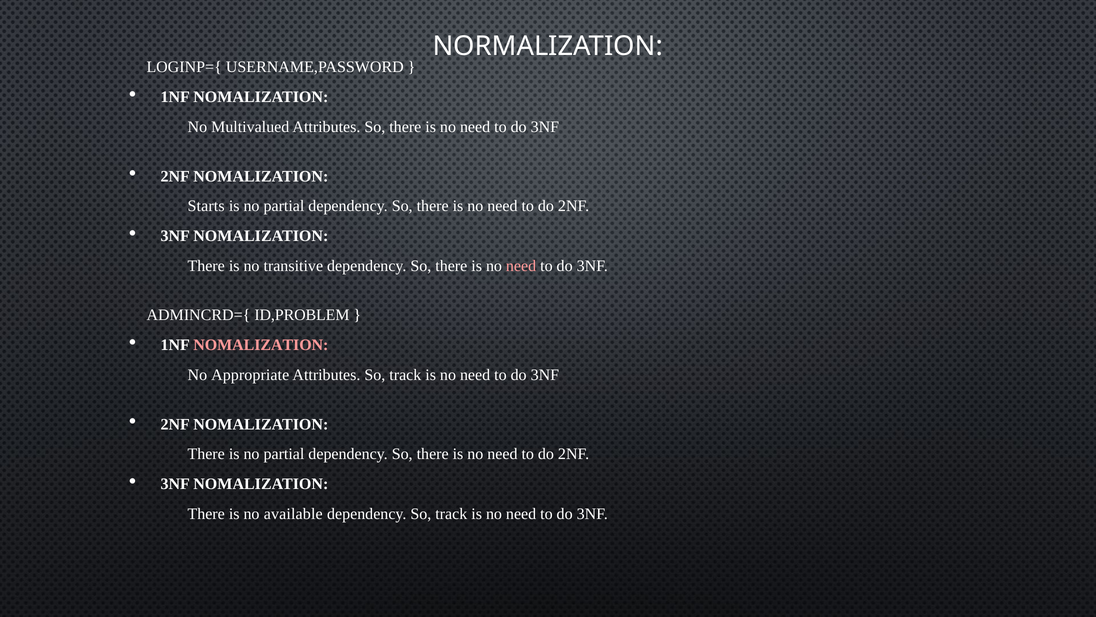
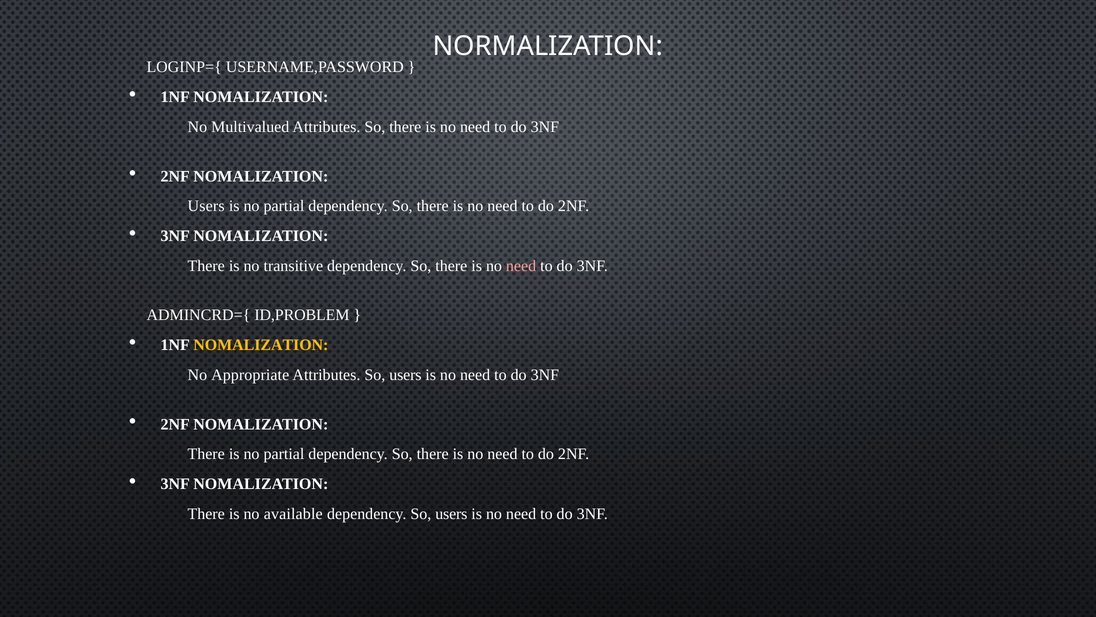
Starts at (206, 206): Starts -> Users
NOMALIZATION at (261, 345) colour: pink -> yellow
Attributes So track: track -> users
dependency So track: track -> users
